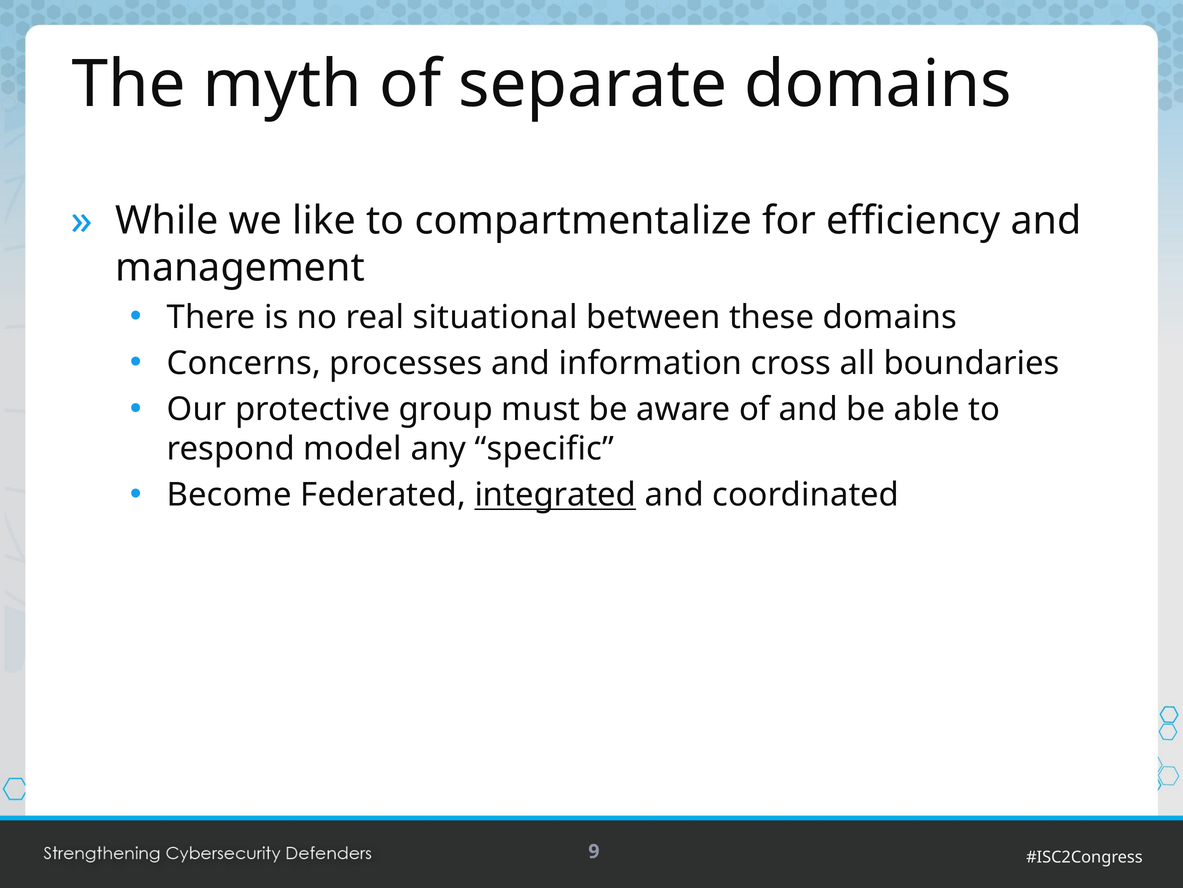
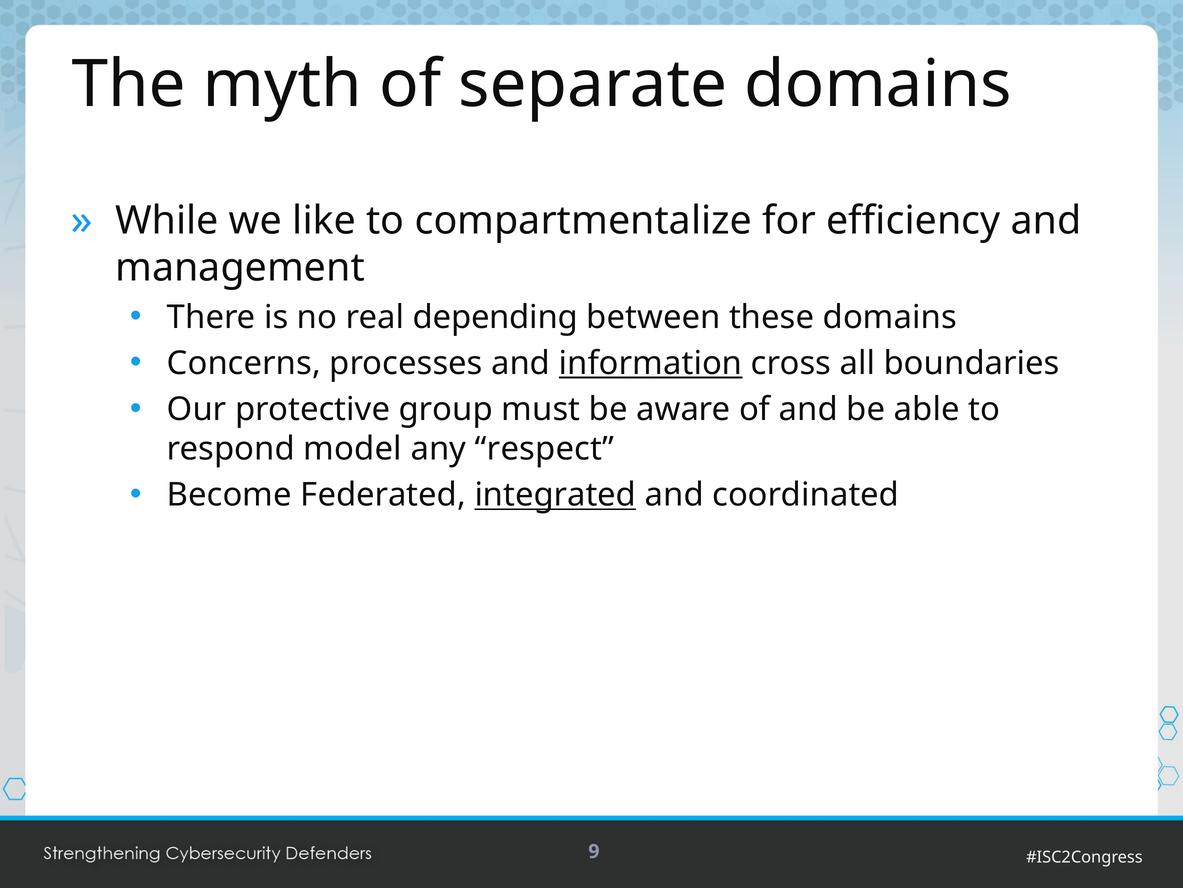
situational: situational -> depending
information underline: none -> present
specific: specific -> respect
